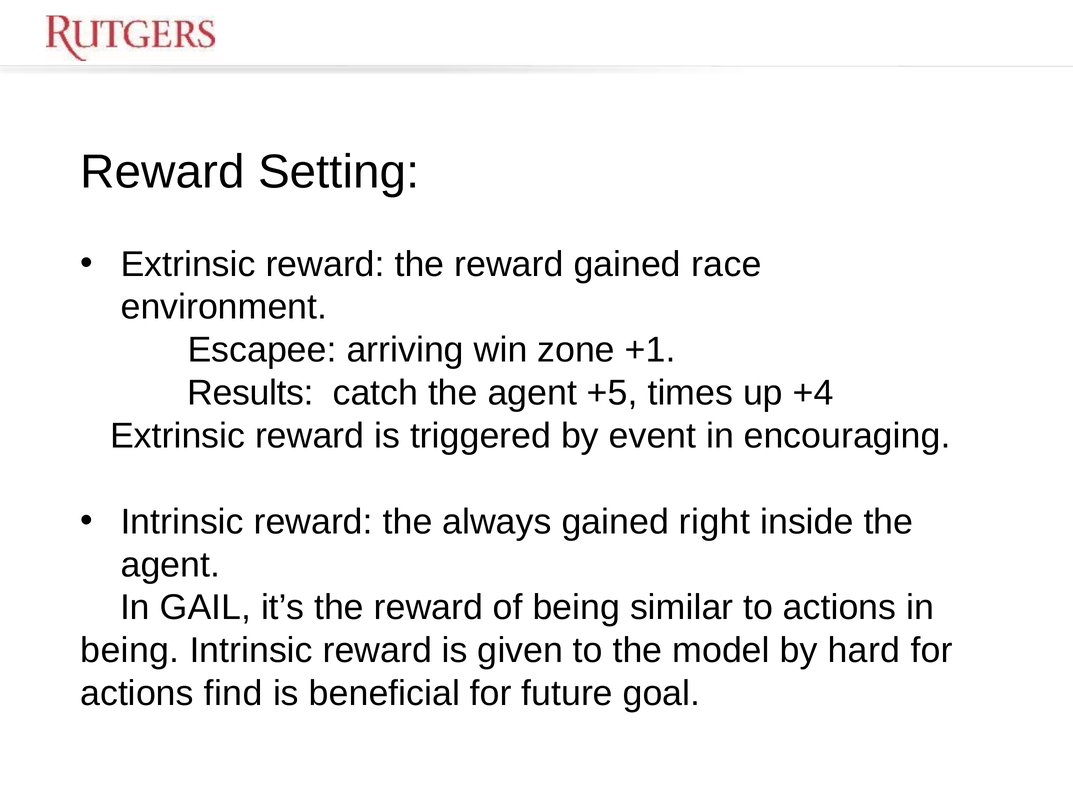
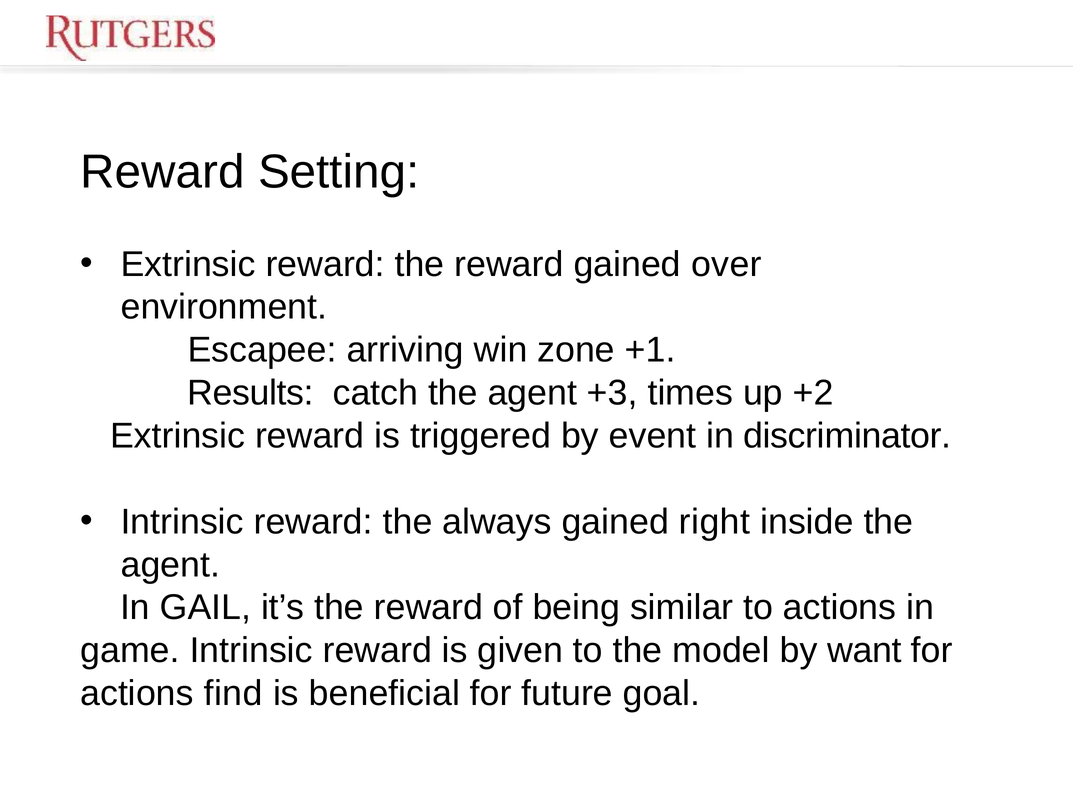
race: race -> over
+5: +5 -> +3
+4: +4 -> +2
encouraging: encouraging -> discriminator
being at (130, 650): being -> game
hard: hard -> want
